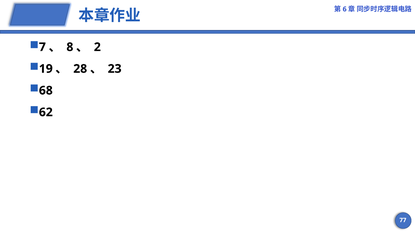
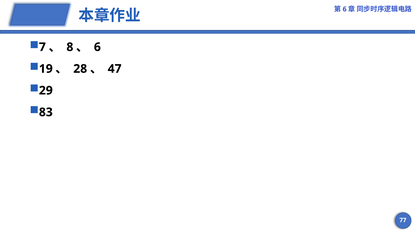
2 at (97, 47): 2 -> 6
23: 23 -> 47
68: 68 -> 29
62: 62 -> 83
